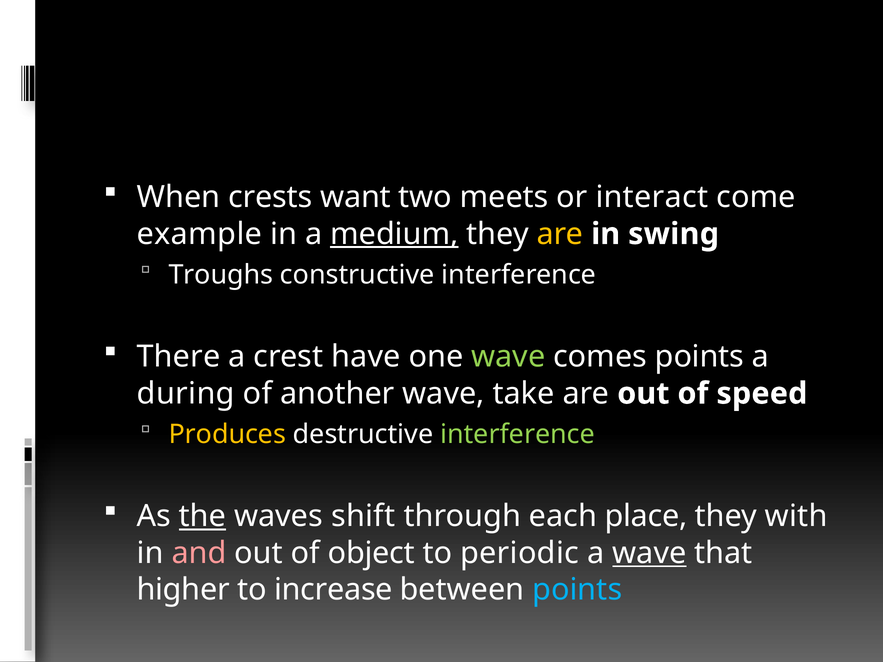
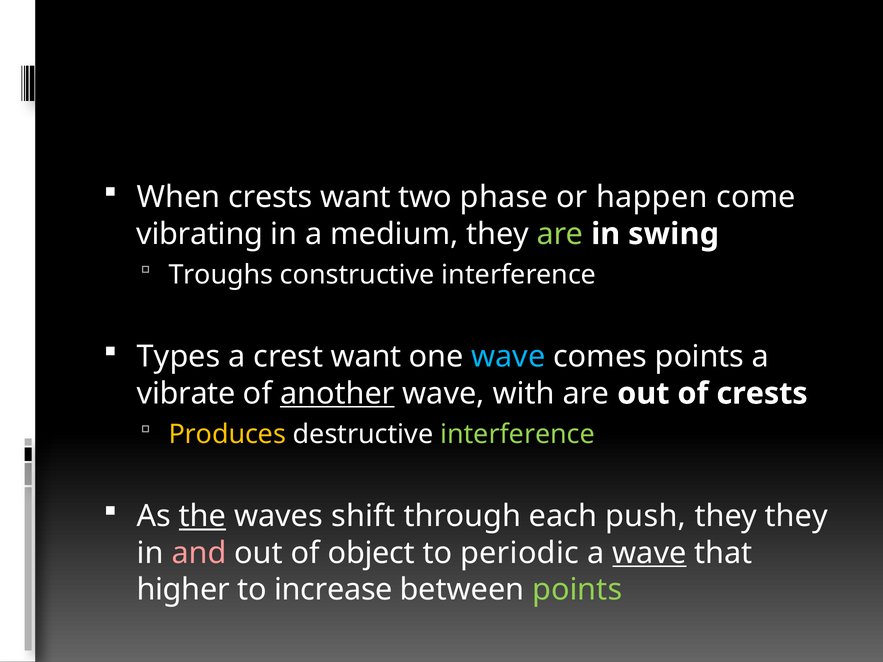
meets: meets -> phase
interact: interact -> happen
example: example -> vibrating
medium underline: present -> none
are at (560, 234) colour: yellow -> light green
There: There -> Types
crest have: have -> want
wave at (508, 357) colour: light green -> light blue
during: during -> vibrate
another underline: none -> present
take: take -> with
of speed: speed -> crests
place: place -> push
they with: with -> they
points at (577, 590) colour: light blue -> light green
